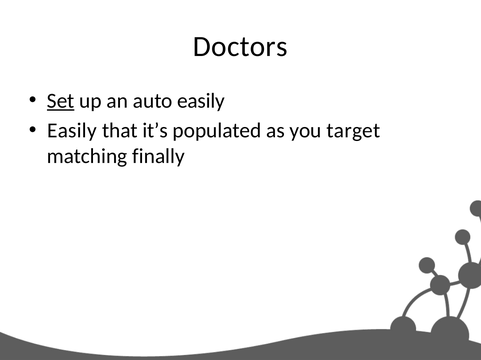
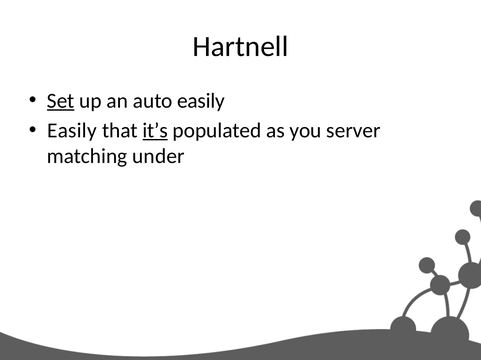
Doctors: Doctors -> Hartnell
it’s underline: none -> present
target: target -> server
finally: finally -> under
